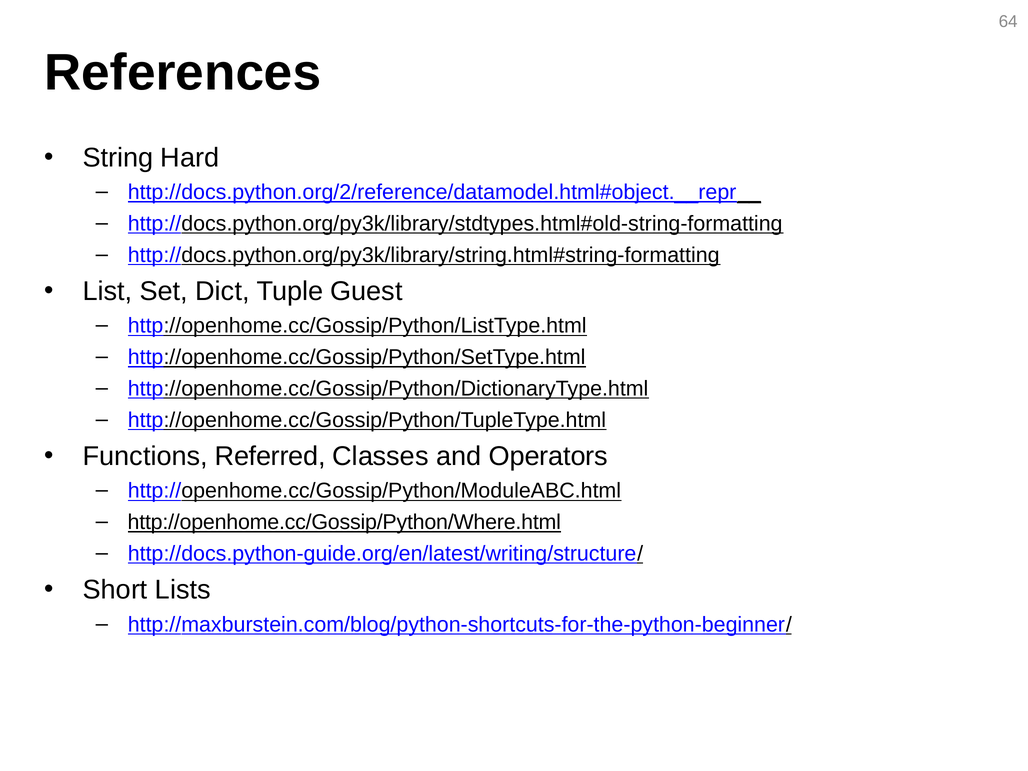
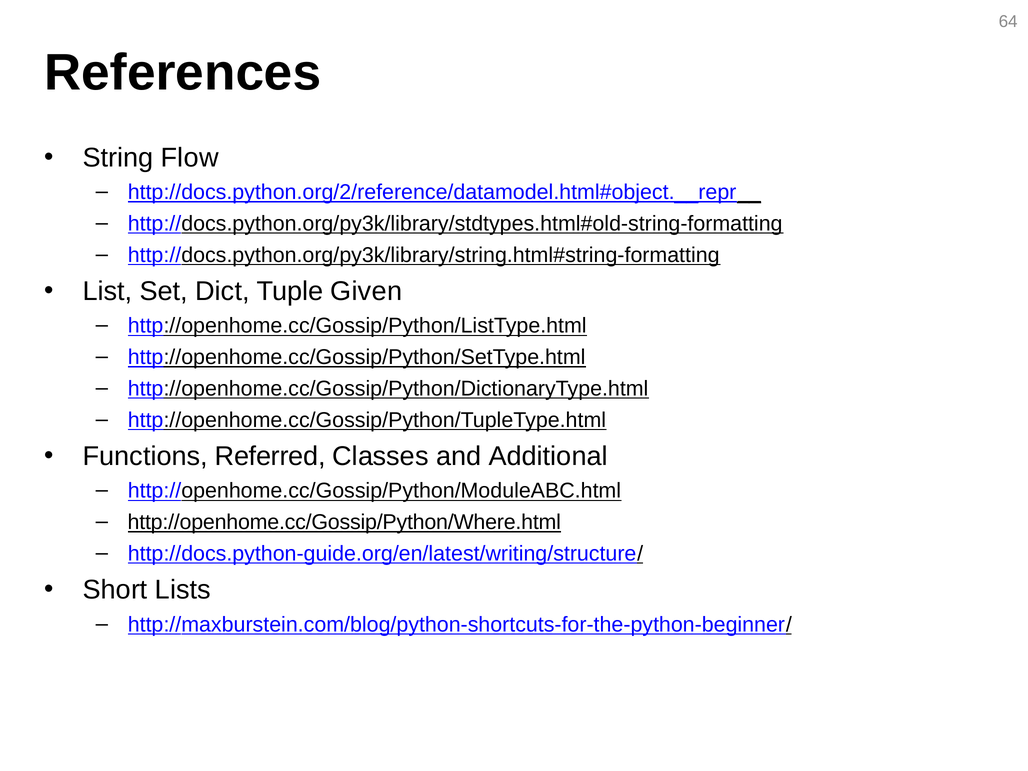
Hard: Hard -> Flow
Guest: Guest -> Given
Operators: Operators -> Additional
